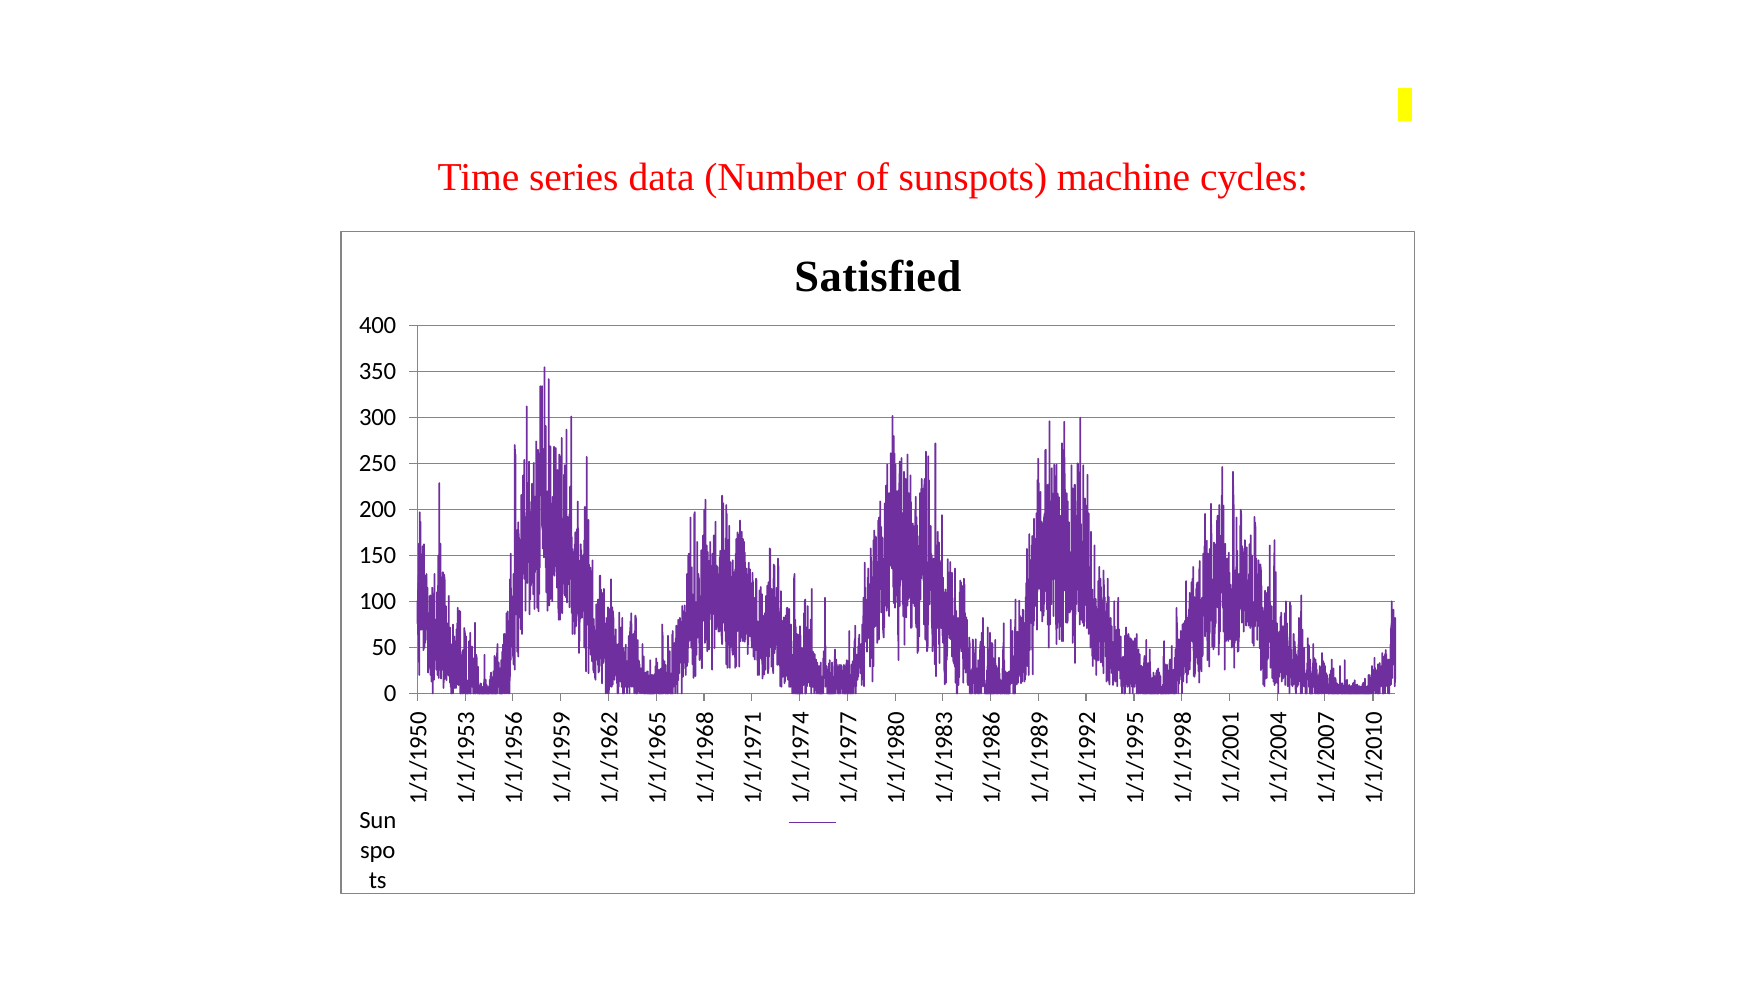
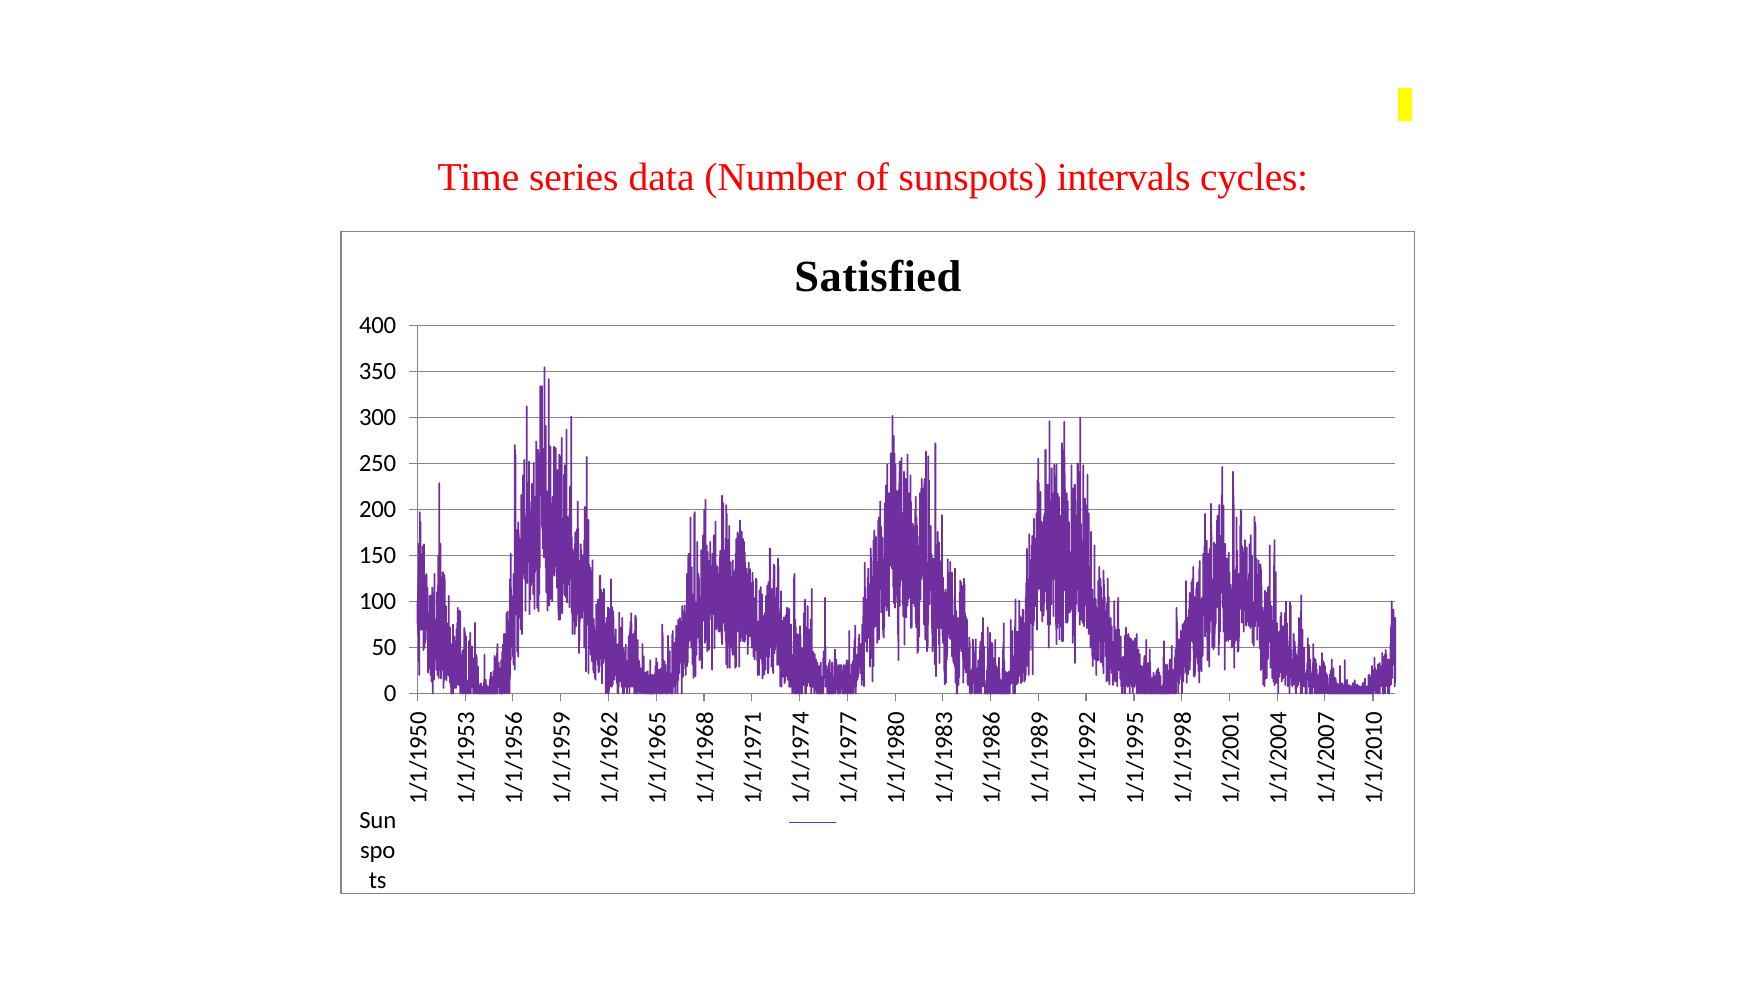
machine: machine -> intervals
